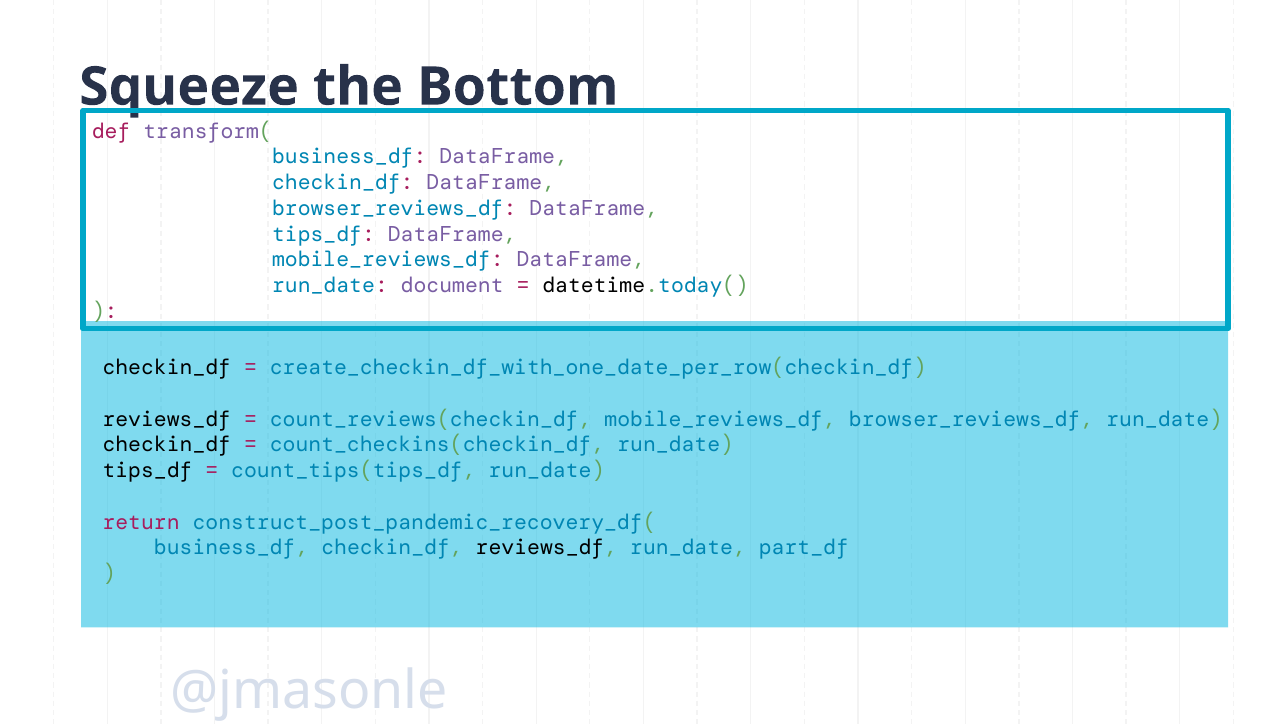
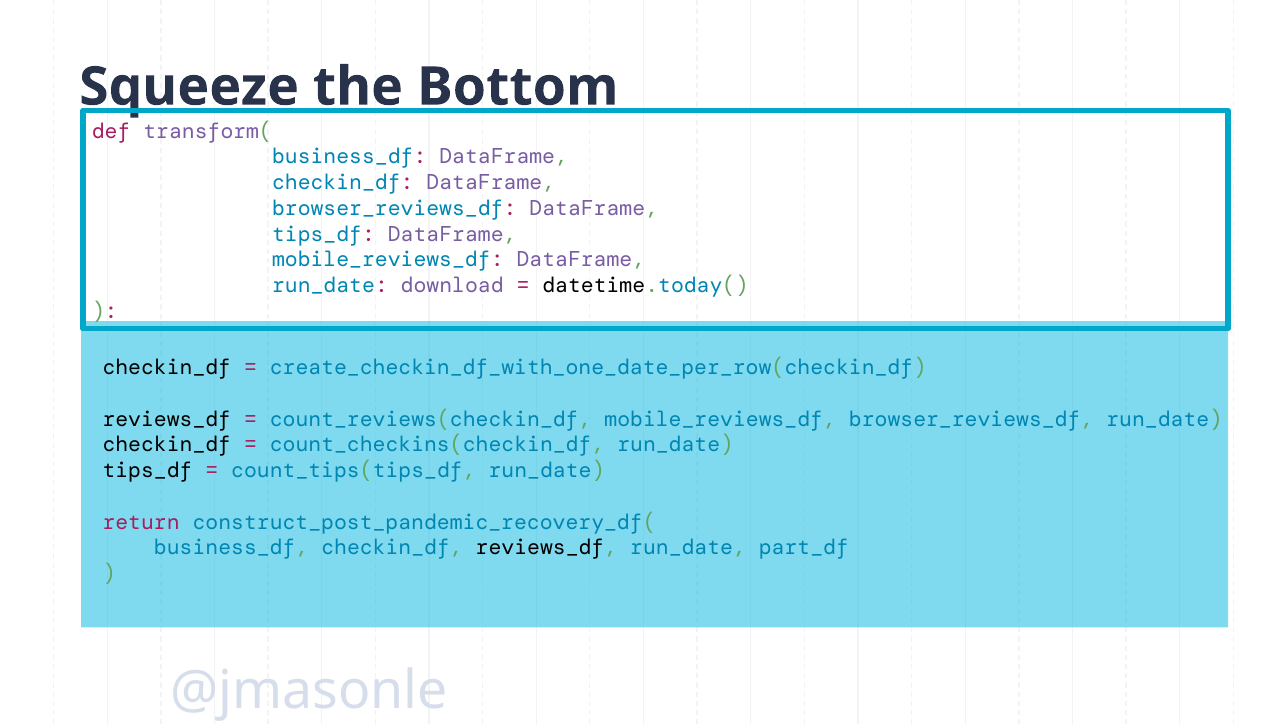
document: document -> download
